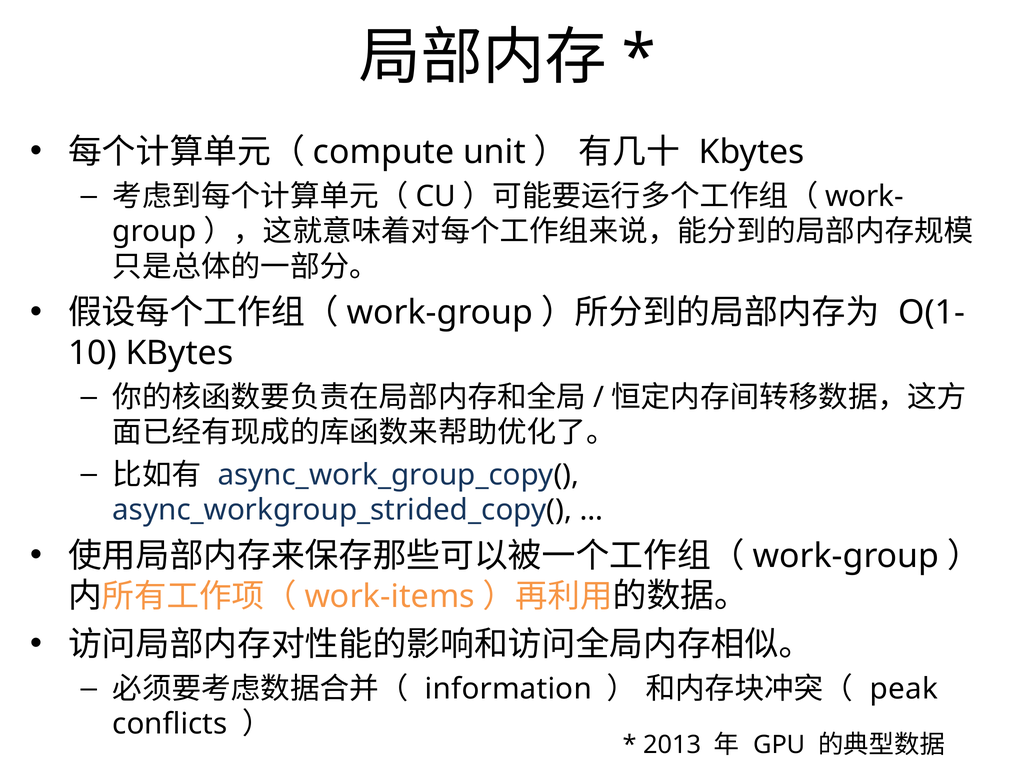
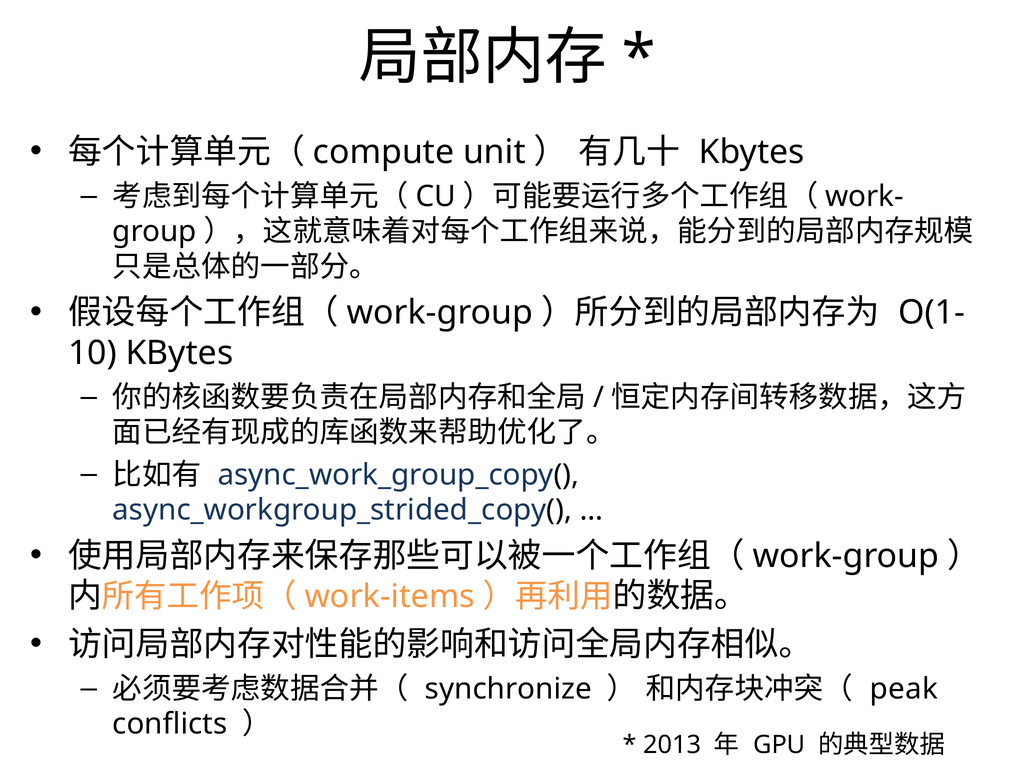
information: information -> synchronize
